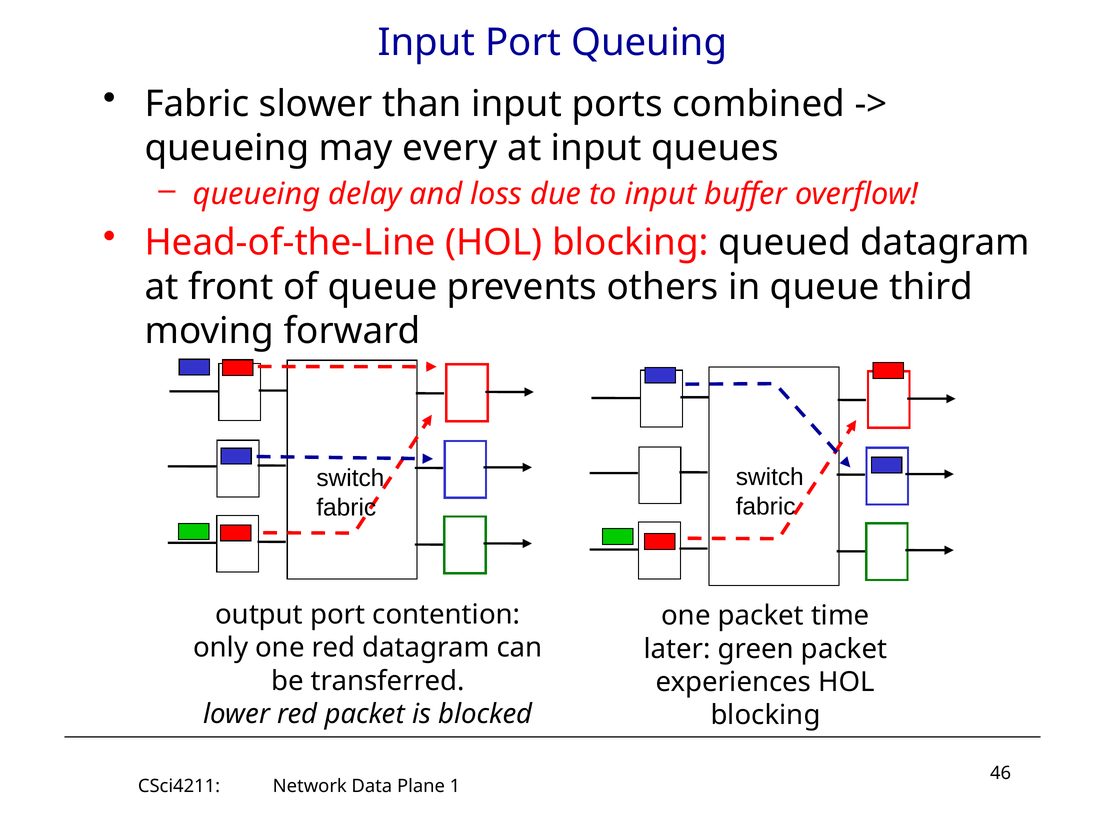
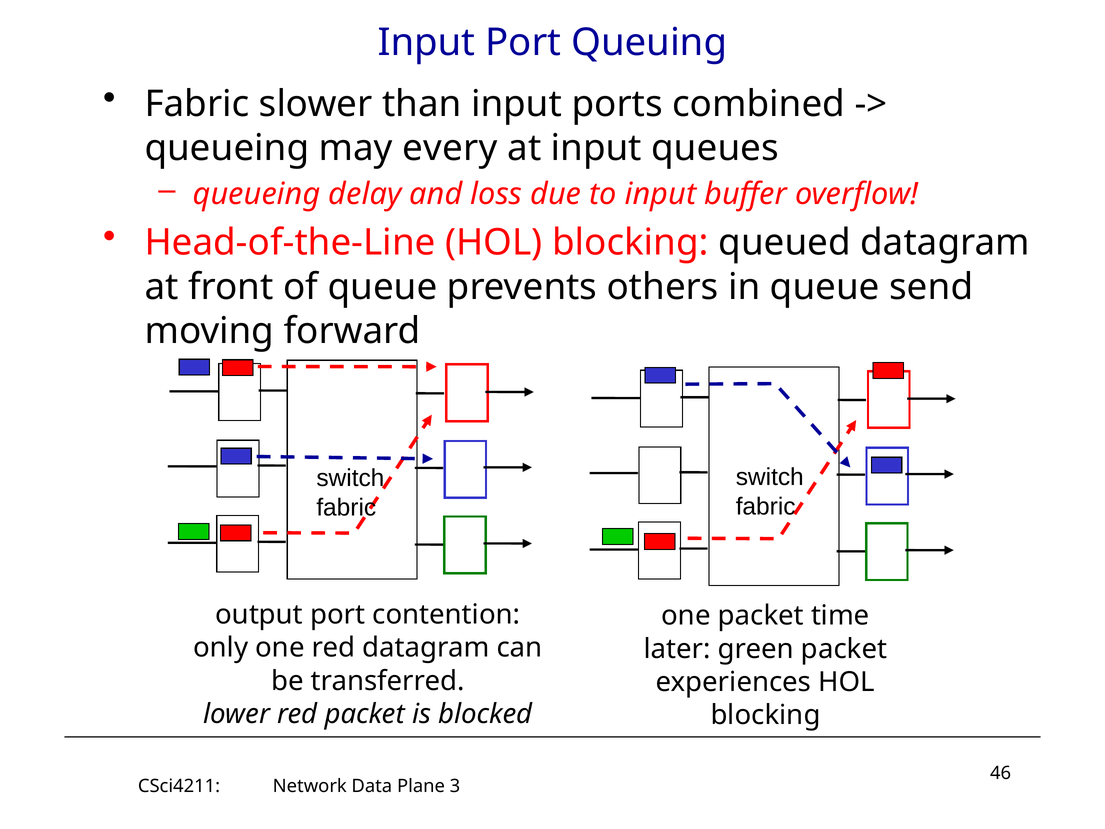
third: third -> send
1: 1 -> 3
